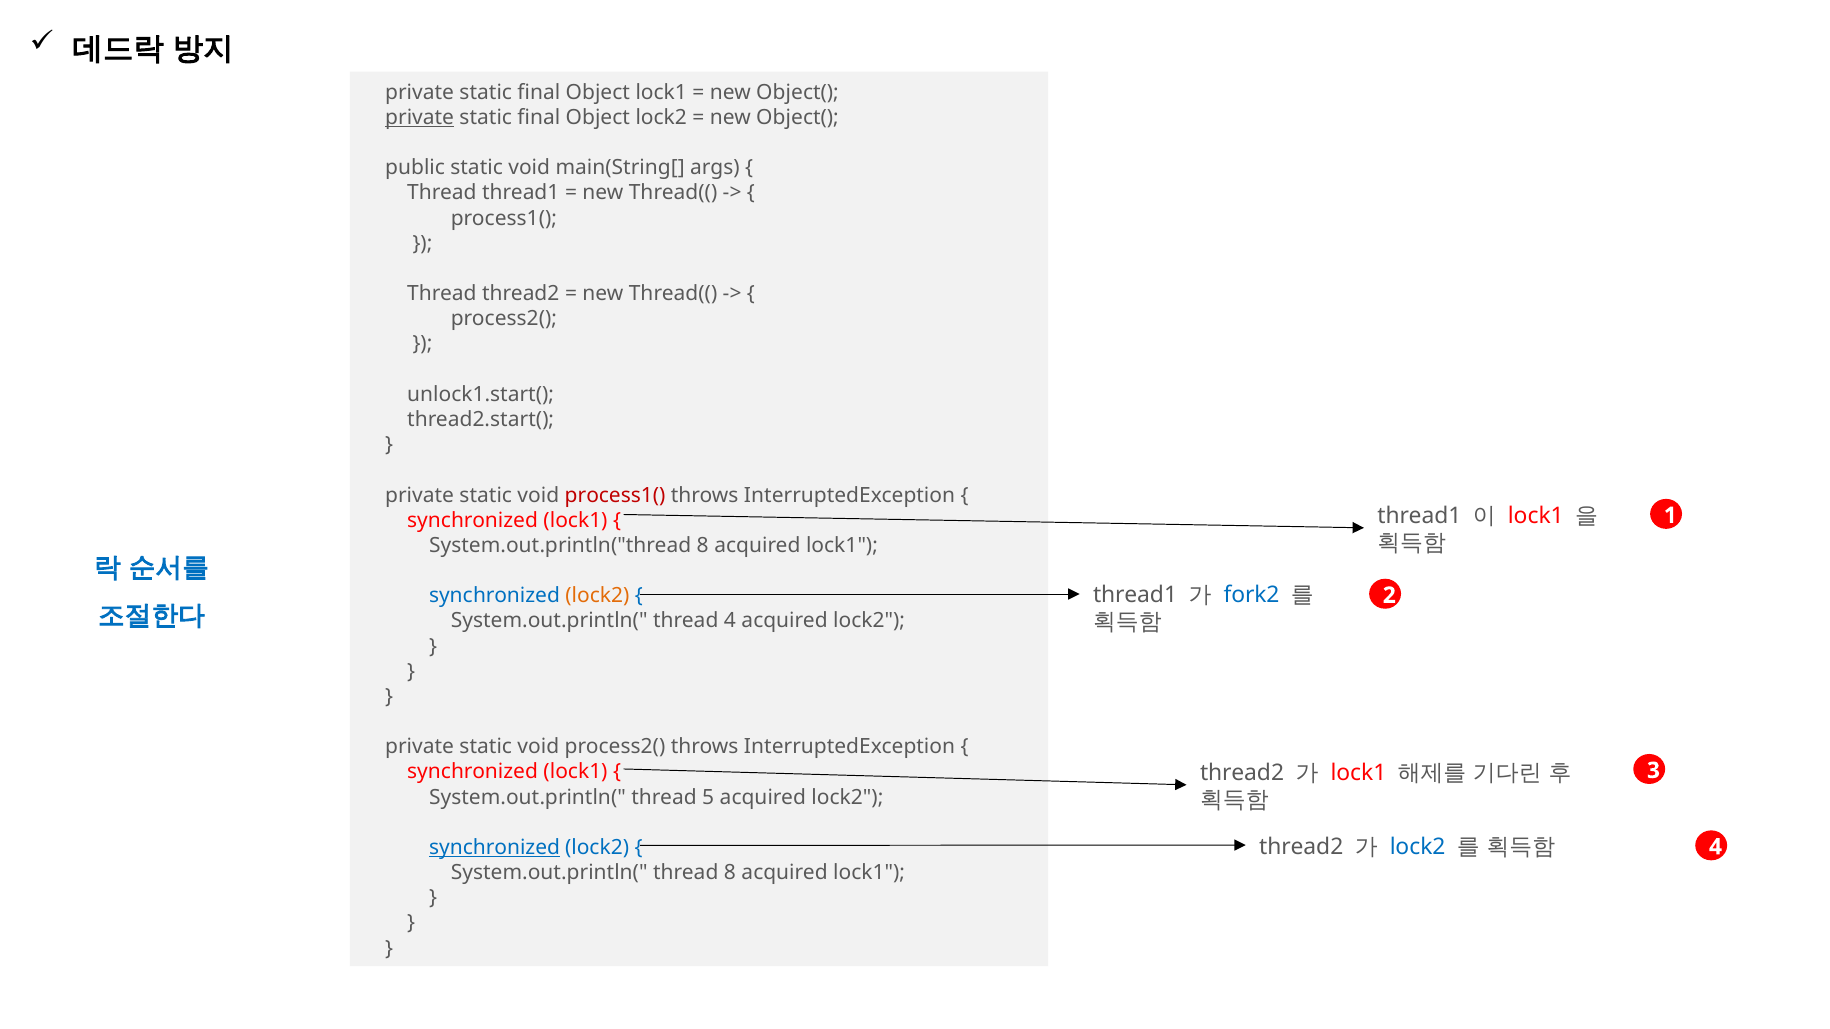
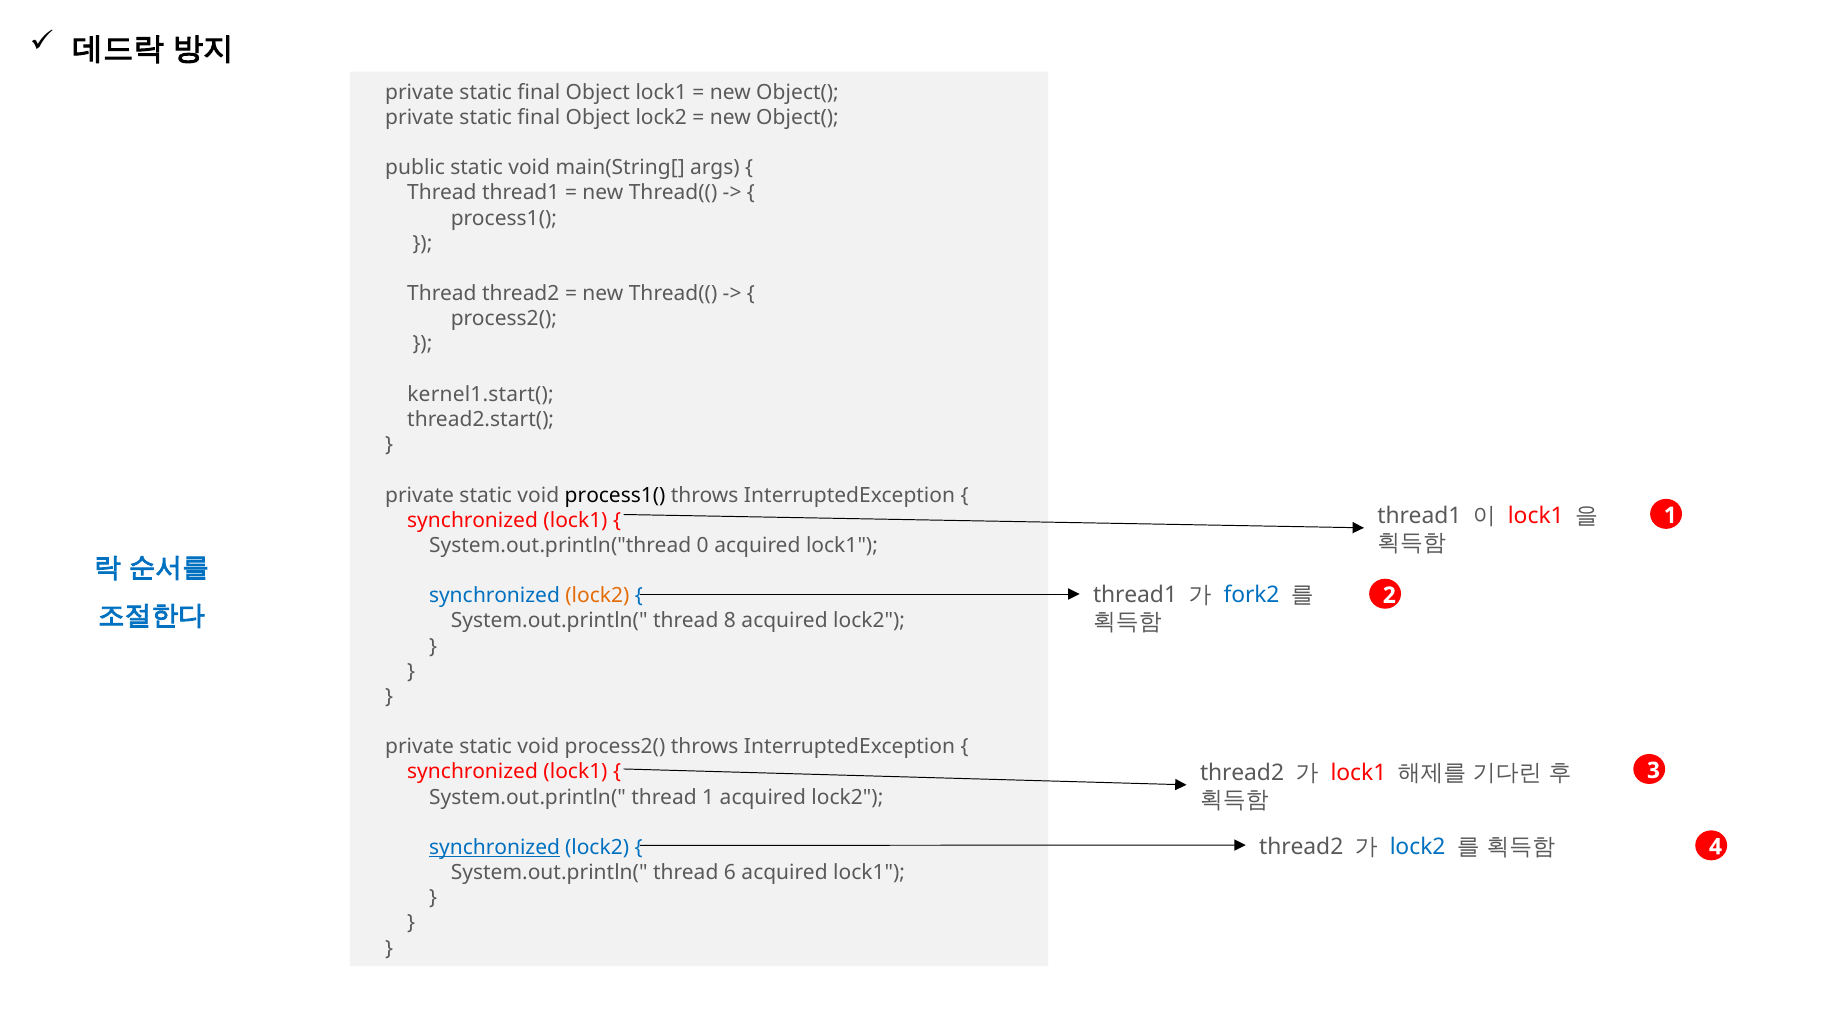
private at (420, 118) underline: present -> none
unlock1.start(: unlock1.start( -> kernel1.start(
process1( at (615, 495) colour: red -> black
System.out.println("thread 8: 8 -> 0
thread 4: 4 -> 8
thread 5: 5 -> 1
thread 8: 8 -> 6
